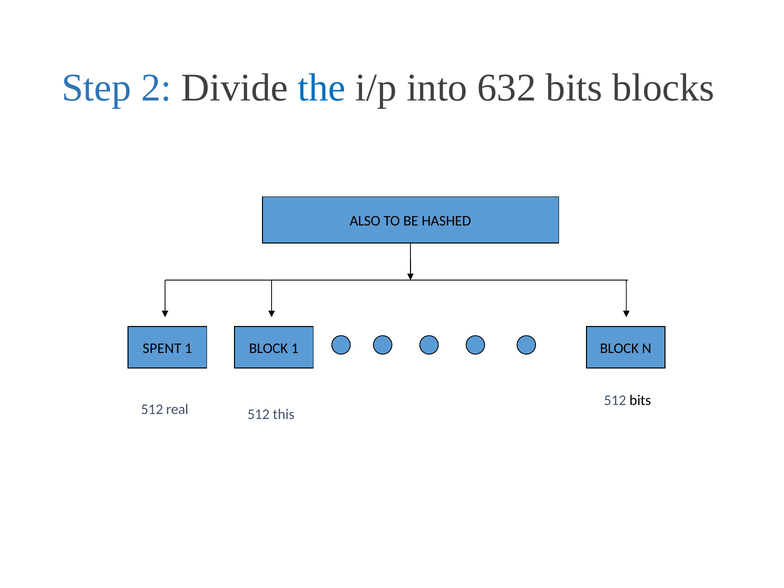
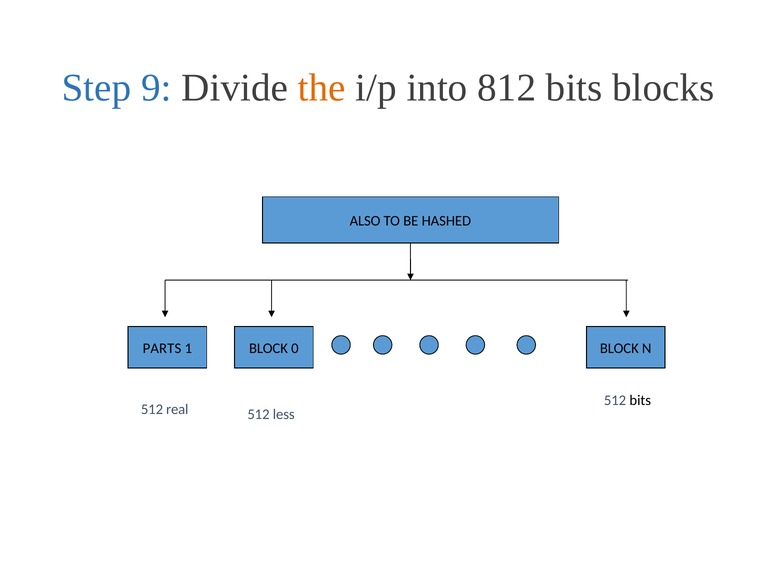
2: 2 -> 9
the colour: blue -> orange
632: 632 -> 812
SPENT: SPENT -> PARTS
BLOCK 1: 1 -> 0
this: this -> less
